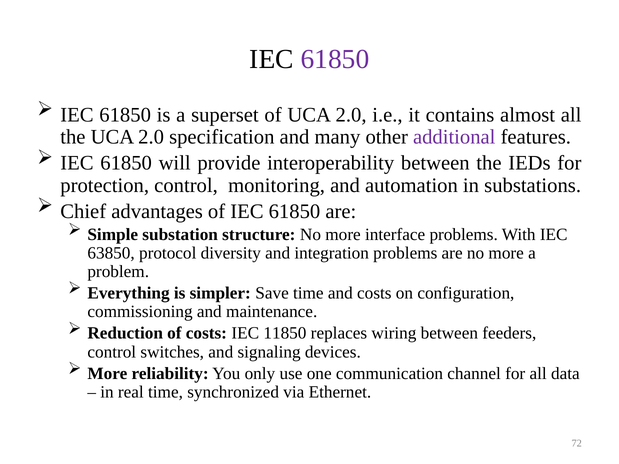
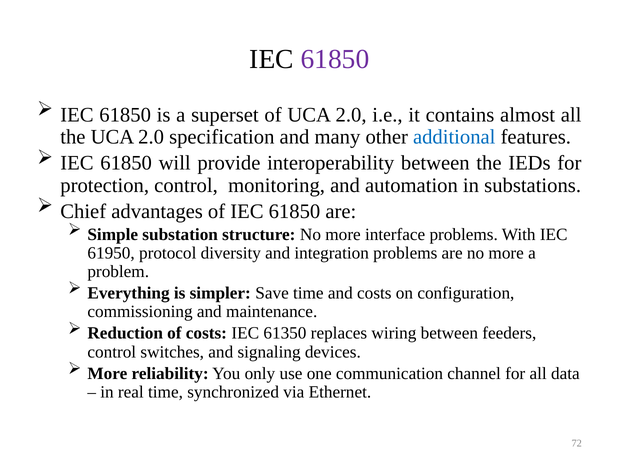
additional colour: purple -> blue
63850: 63850 -> 61950
11850: 11850 -> 61350
